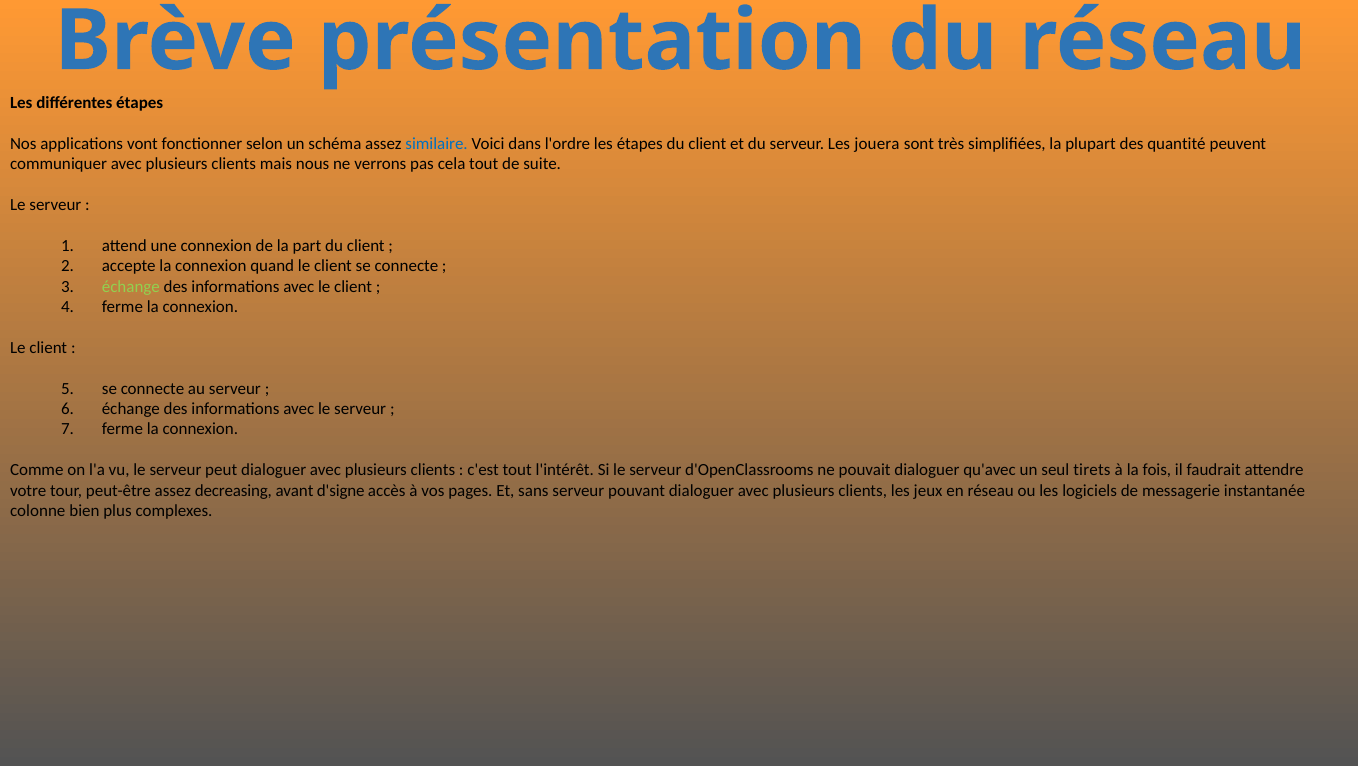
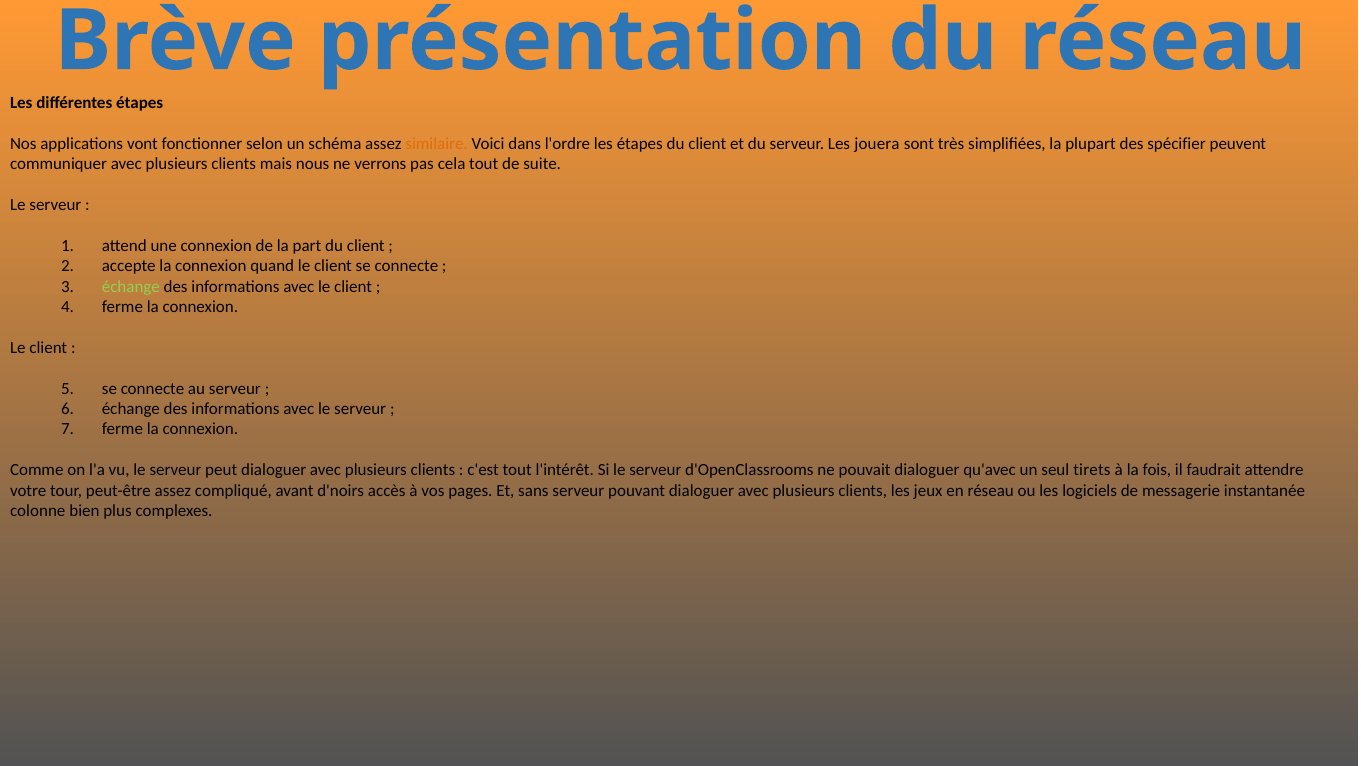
similaire colour: blue -> orange
quantité: quantité -> spécifier
decreasing: decreasing -> compliqué
d'signe: d'signe -> d'noirs
